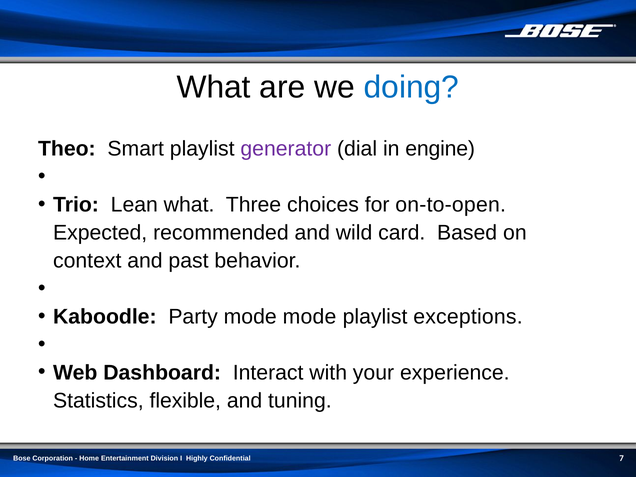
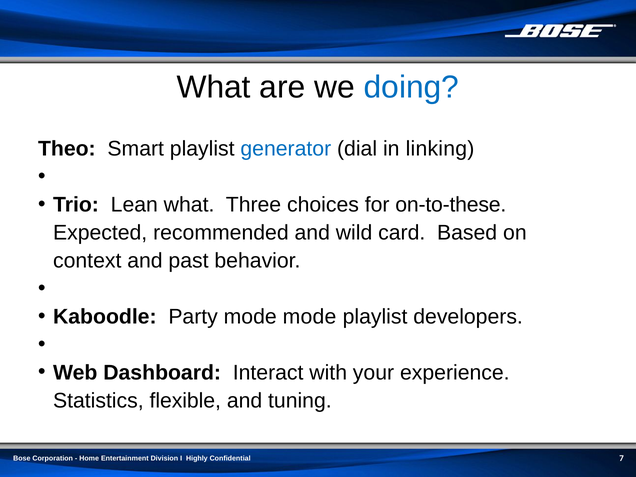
generator colour: purple -> blue
engine: engine -> linking
on-to-open: on-to-open -> on-to-these
exceptions: exceptions -> developers
